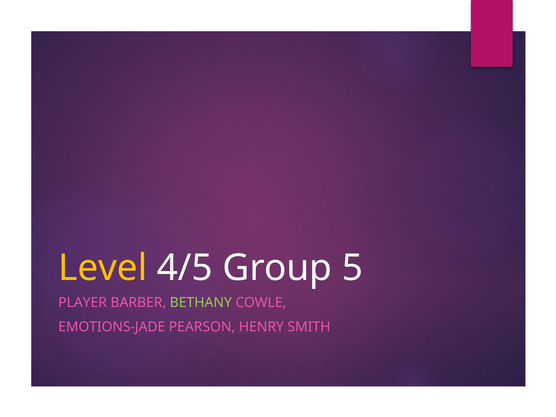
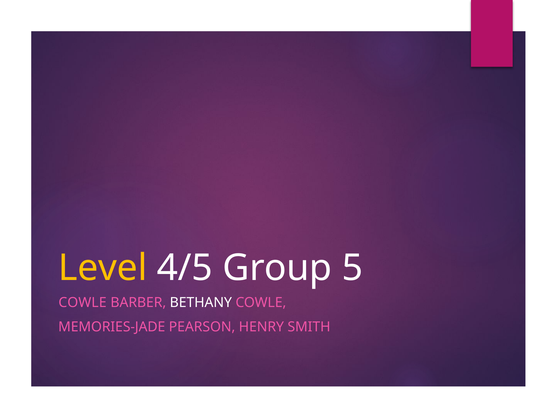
PLAYER at (83, 303): PLAYER -> COWLE
BETHANY colour: light green -> white
EMOTIONS-JADE: EMOTIONS-JADE -> MEMORIES-JADE
